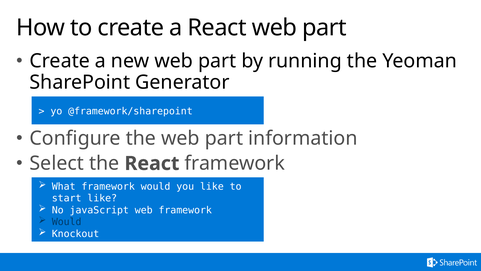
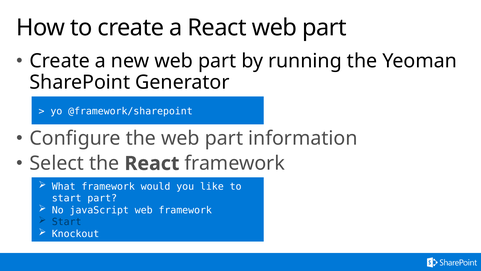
start like: like -> part
Would at (67, 222): Would -> Start
